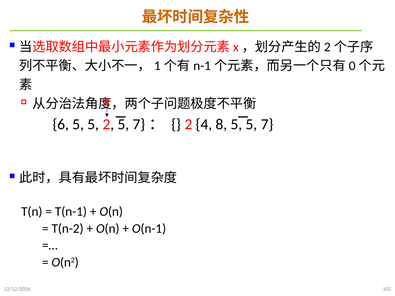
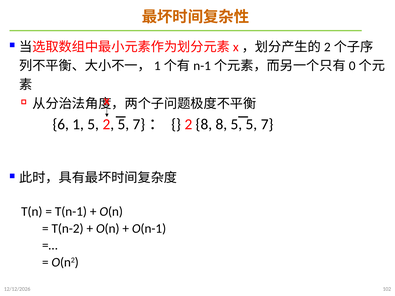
6 5: 5 -> 1
2 4: 4 -> 8
